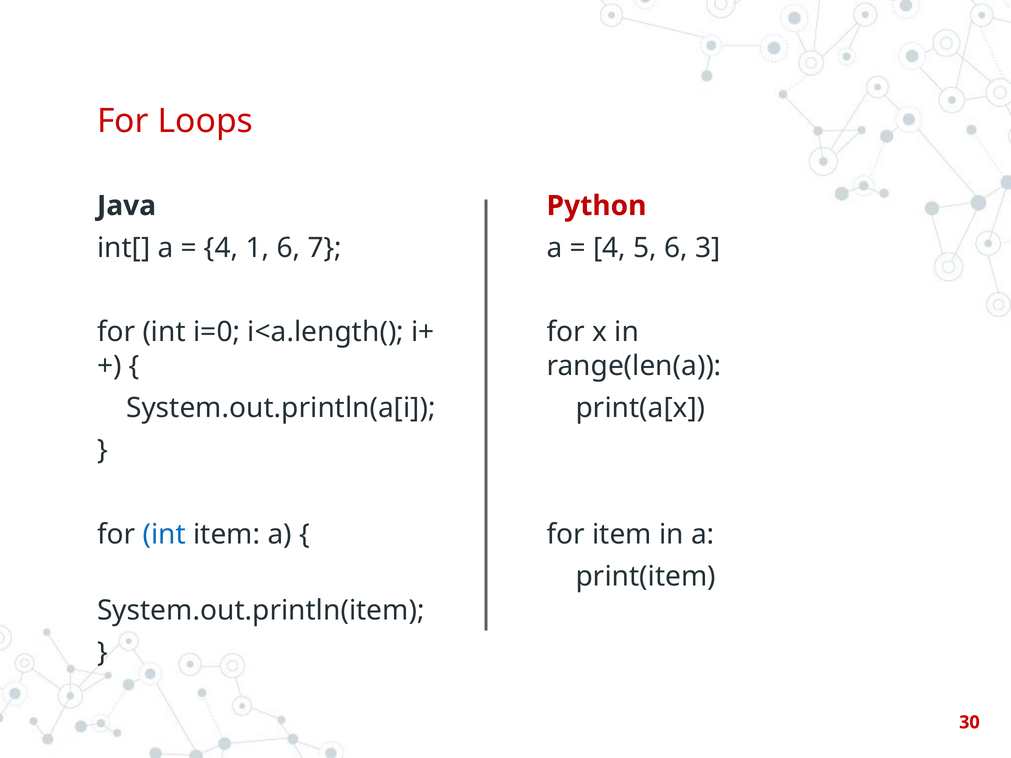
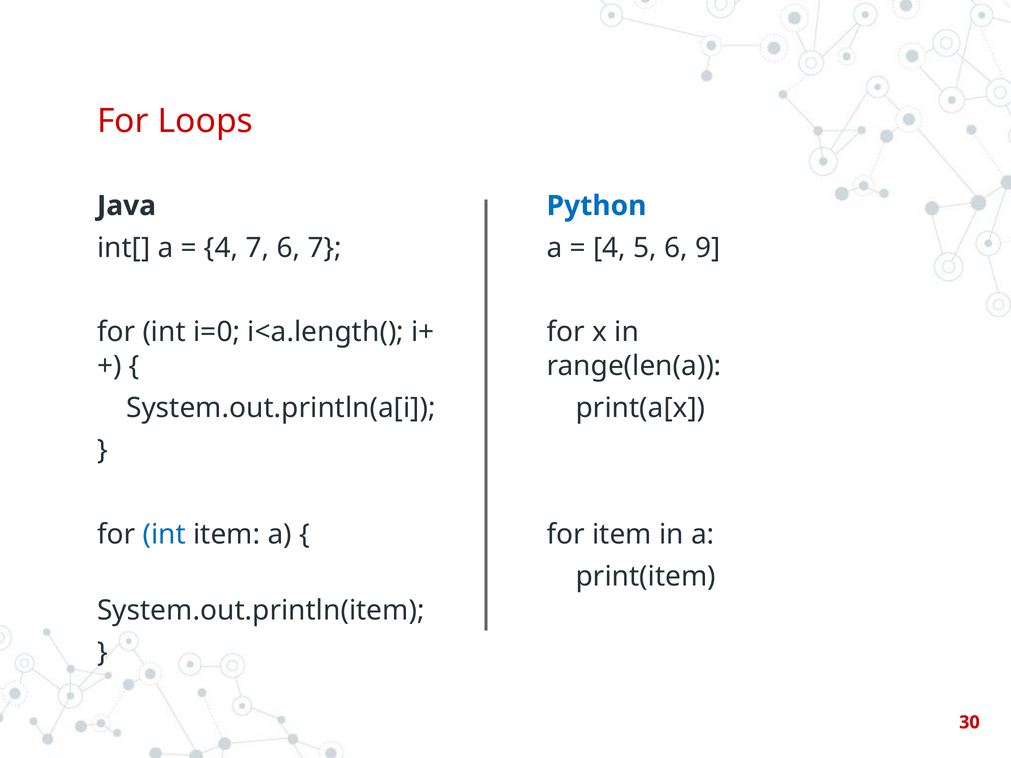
Python colour: red -> blue
4 1: 1 -> 7
3: 3 -> 9
